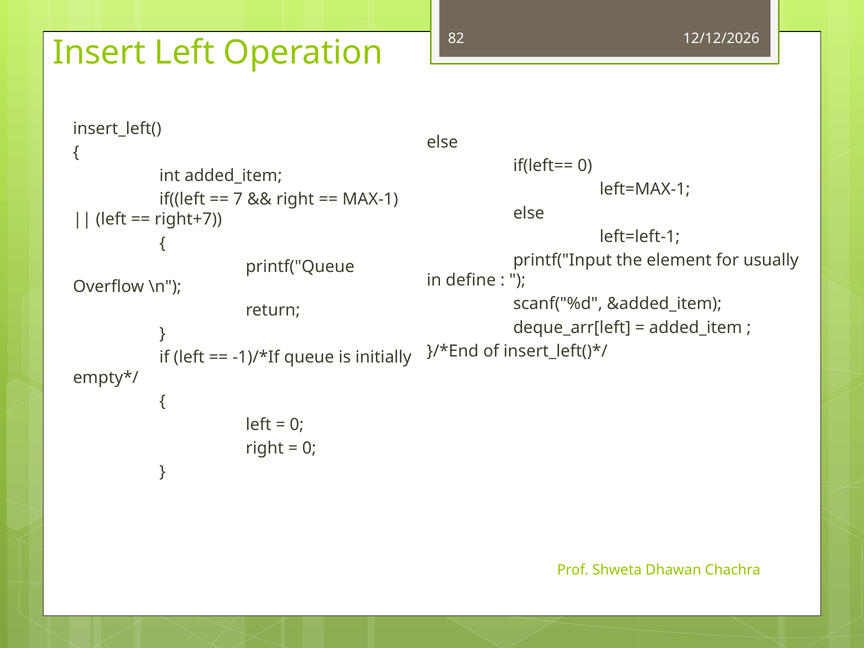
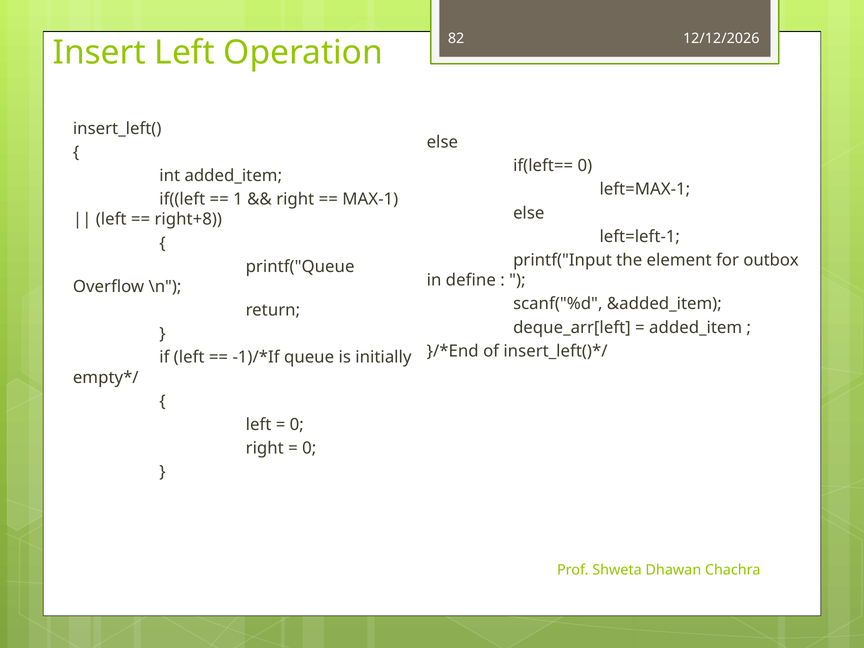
7: 7 -> 1
right+7: right+7 -> right+8
usually: usually -> outbox
